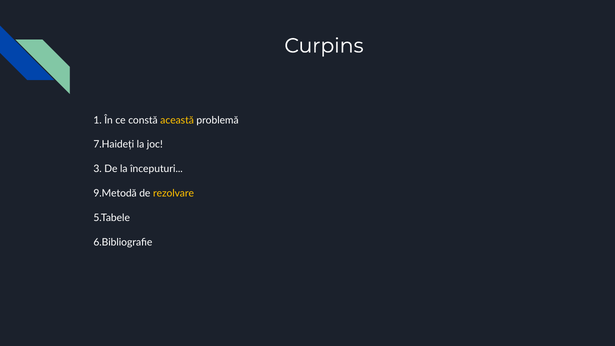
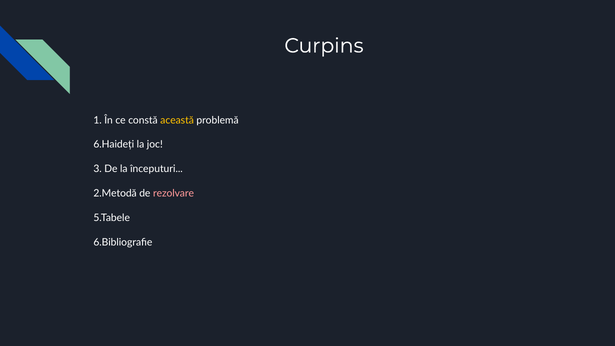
7.Haideți: 7.Haideți -> 6.Haideți
9.Metodă: 9.Metodă -> 2.Metodă
rezolvare colour: yellow -> pink
